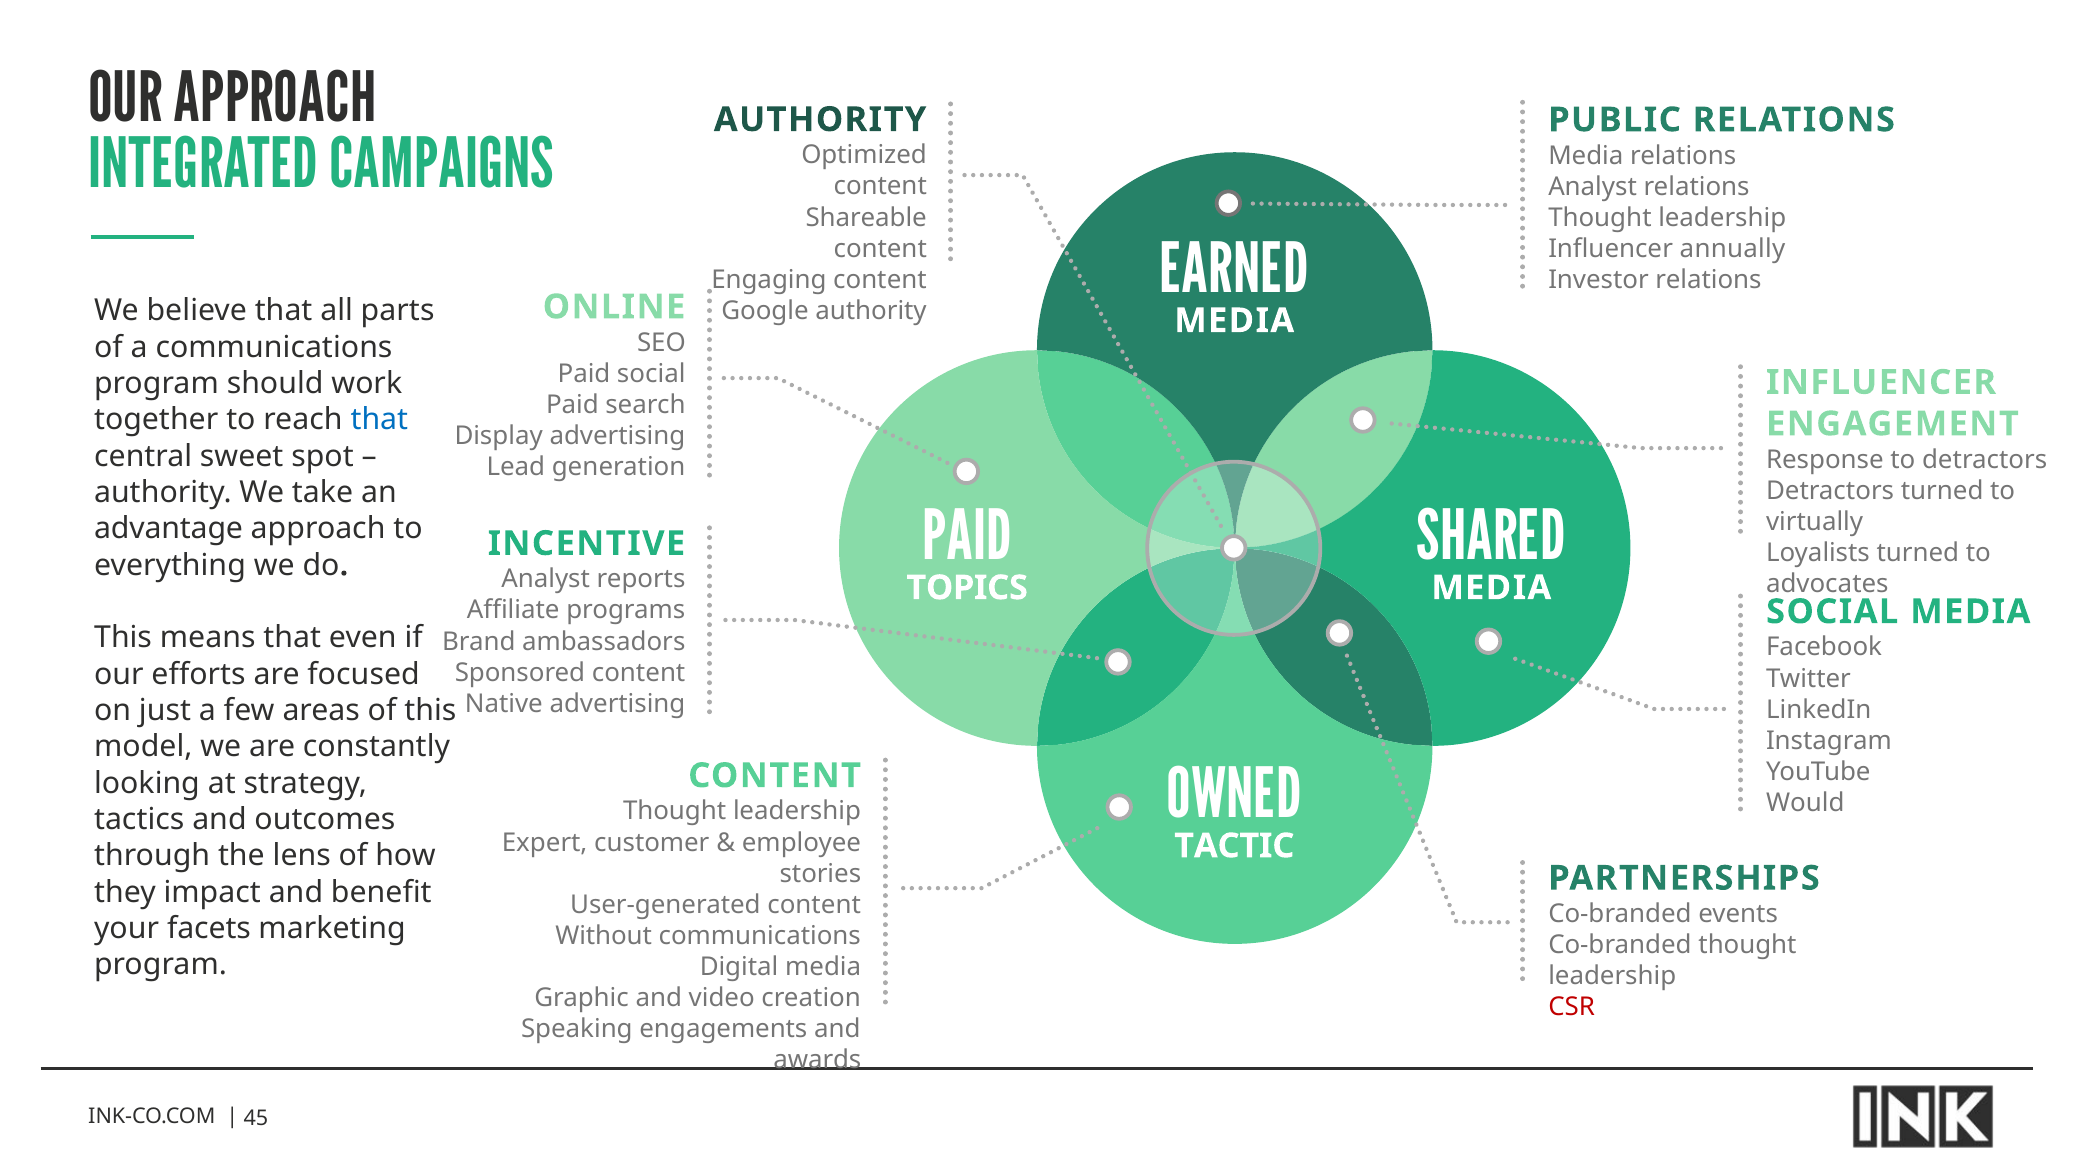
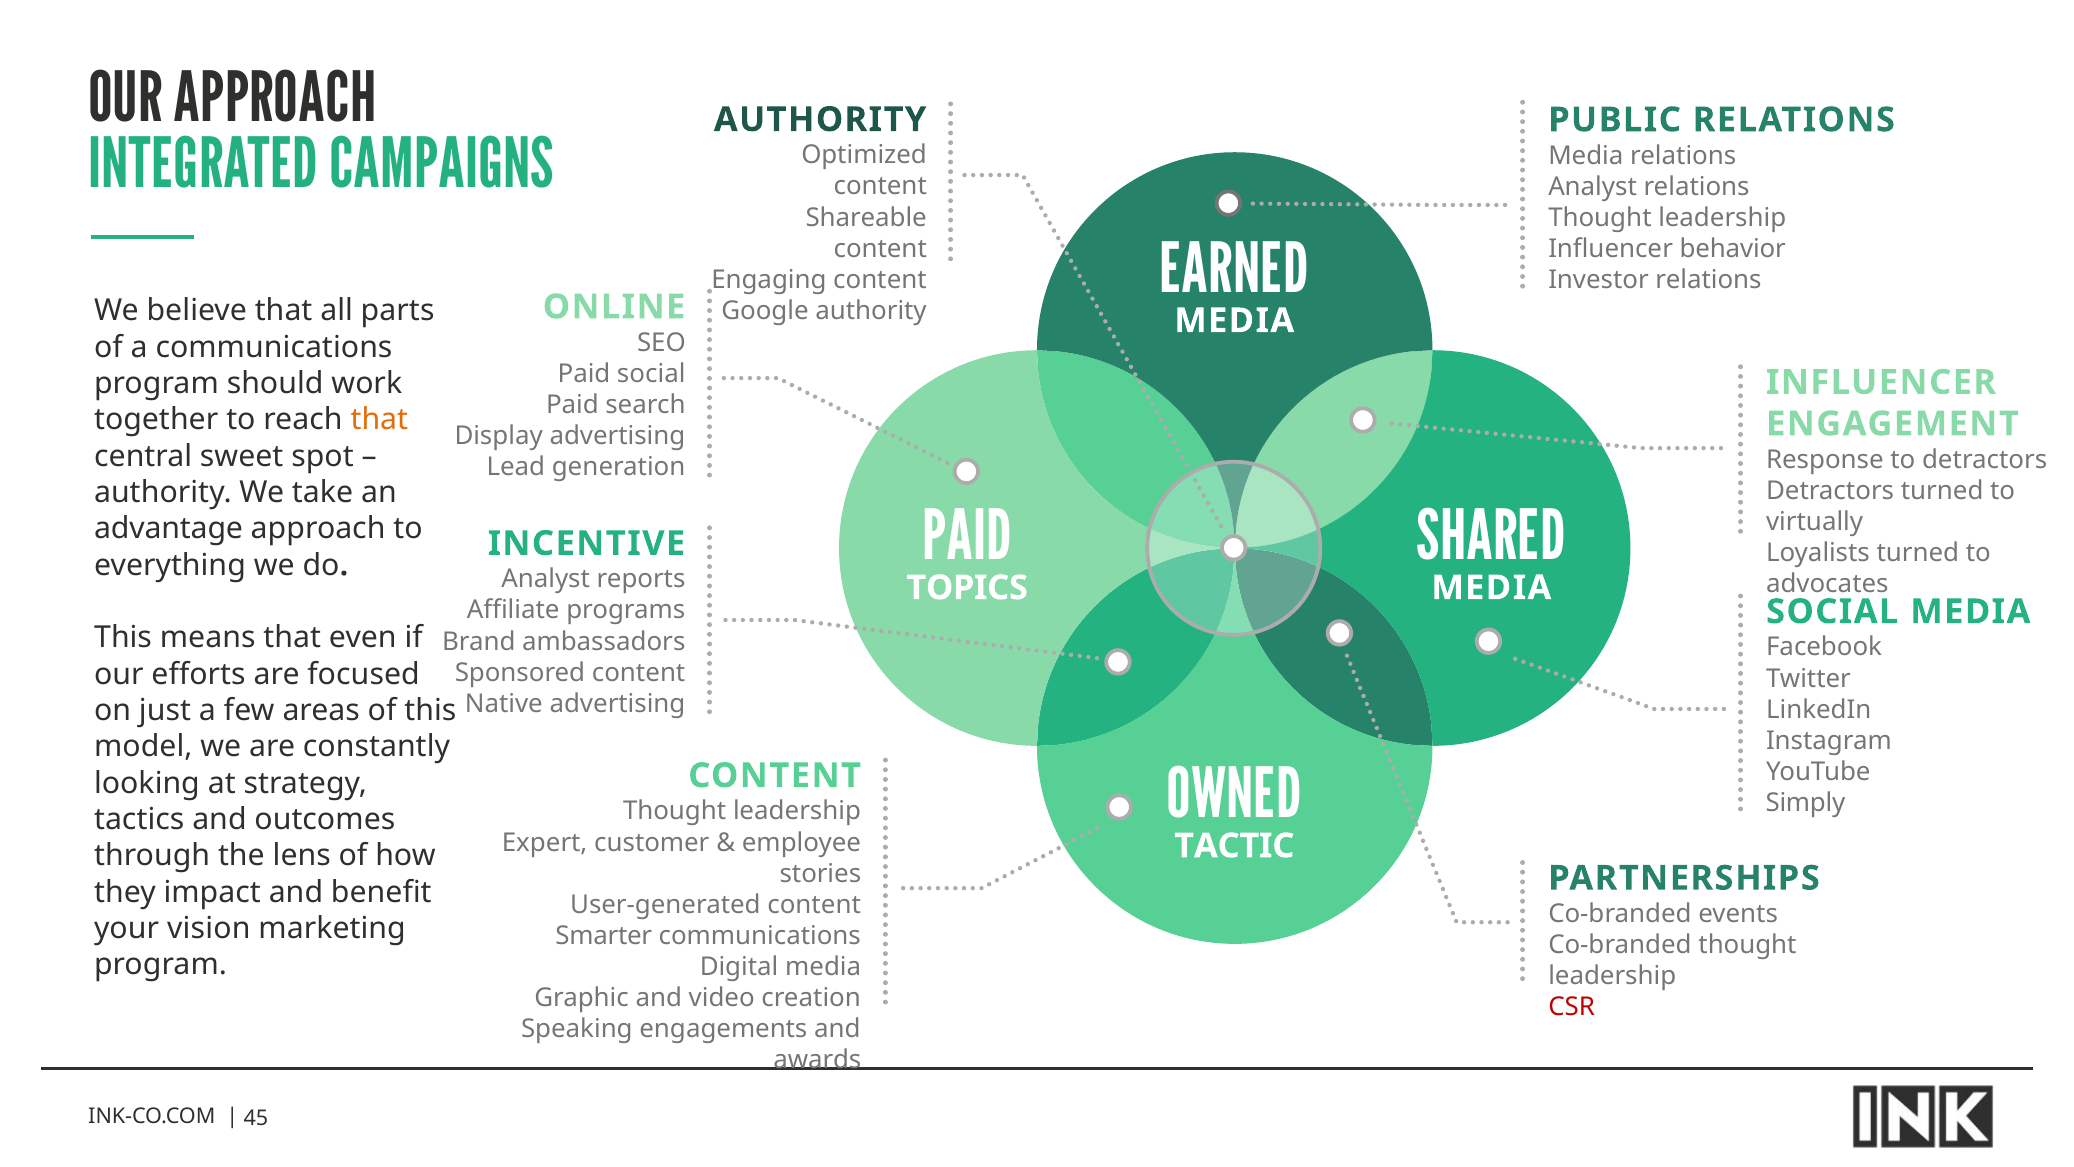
annually: annually -> behavior
that at (379, 420) colour: blue -> orange
Would: Would -> Simply
facets: facets -> vision
Without: Without -> Smarter
